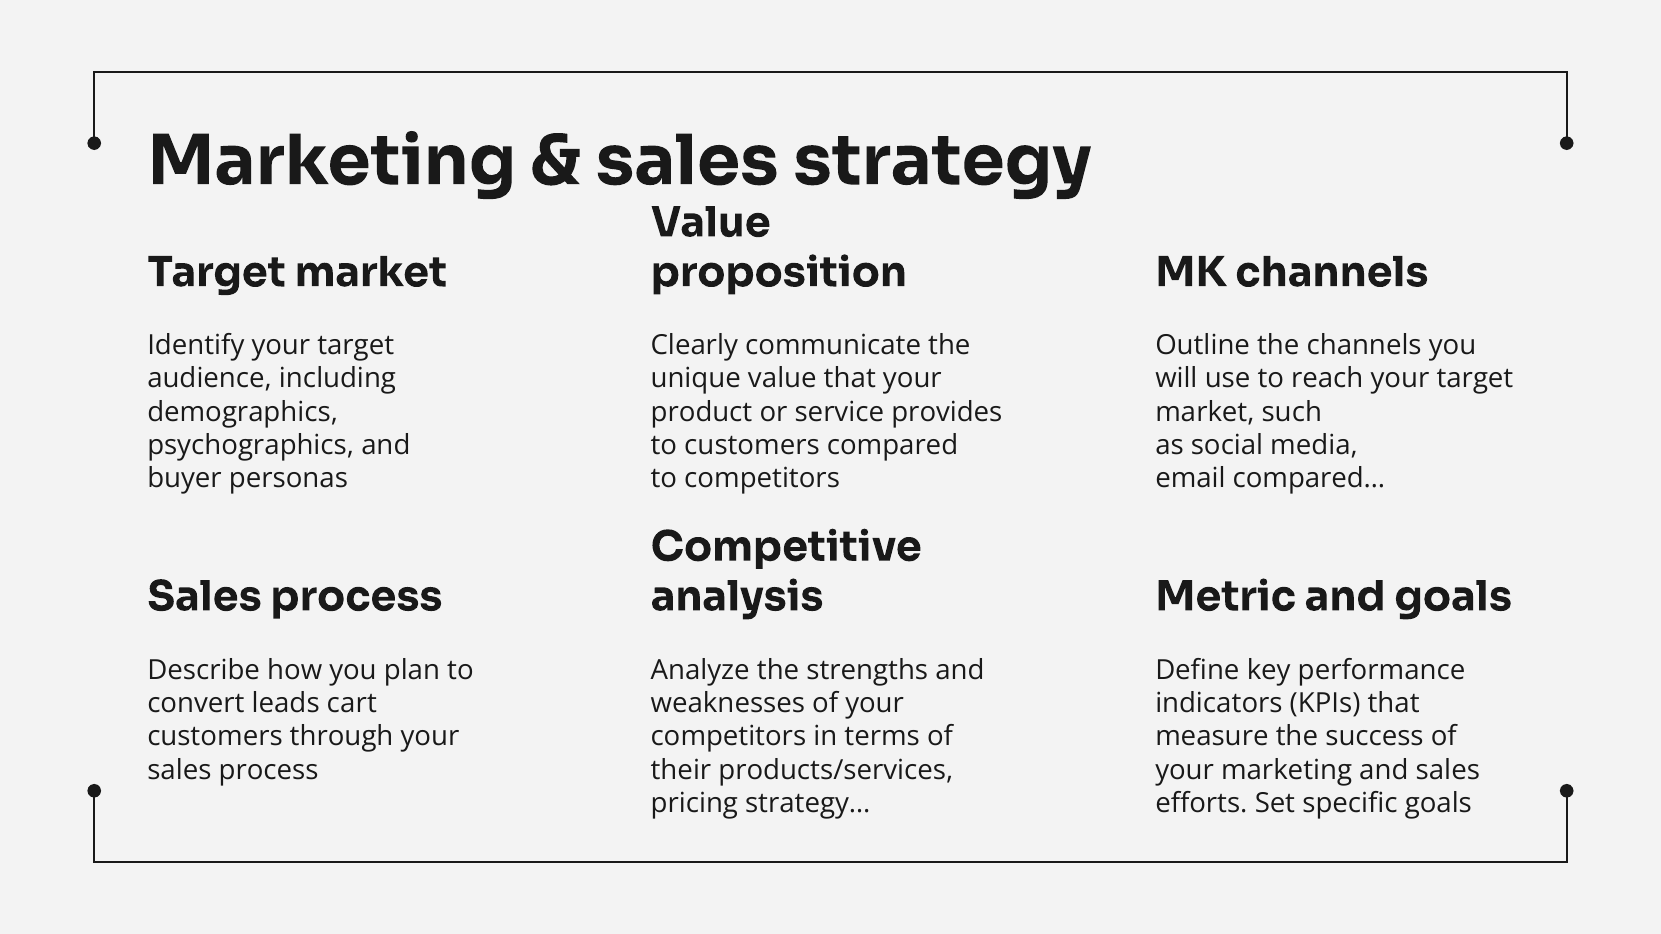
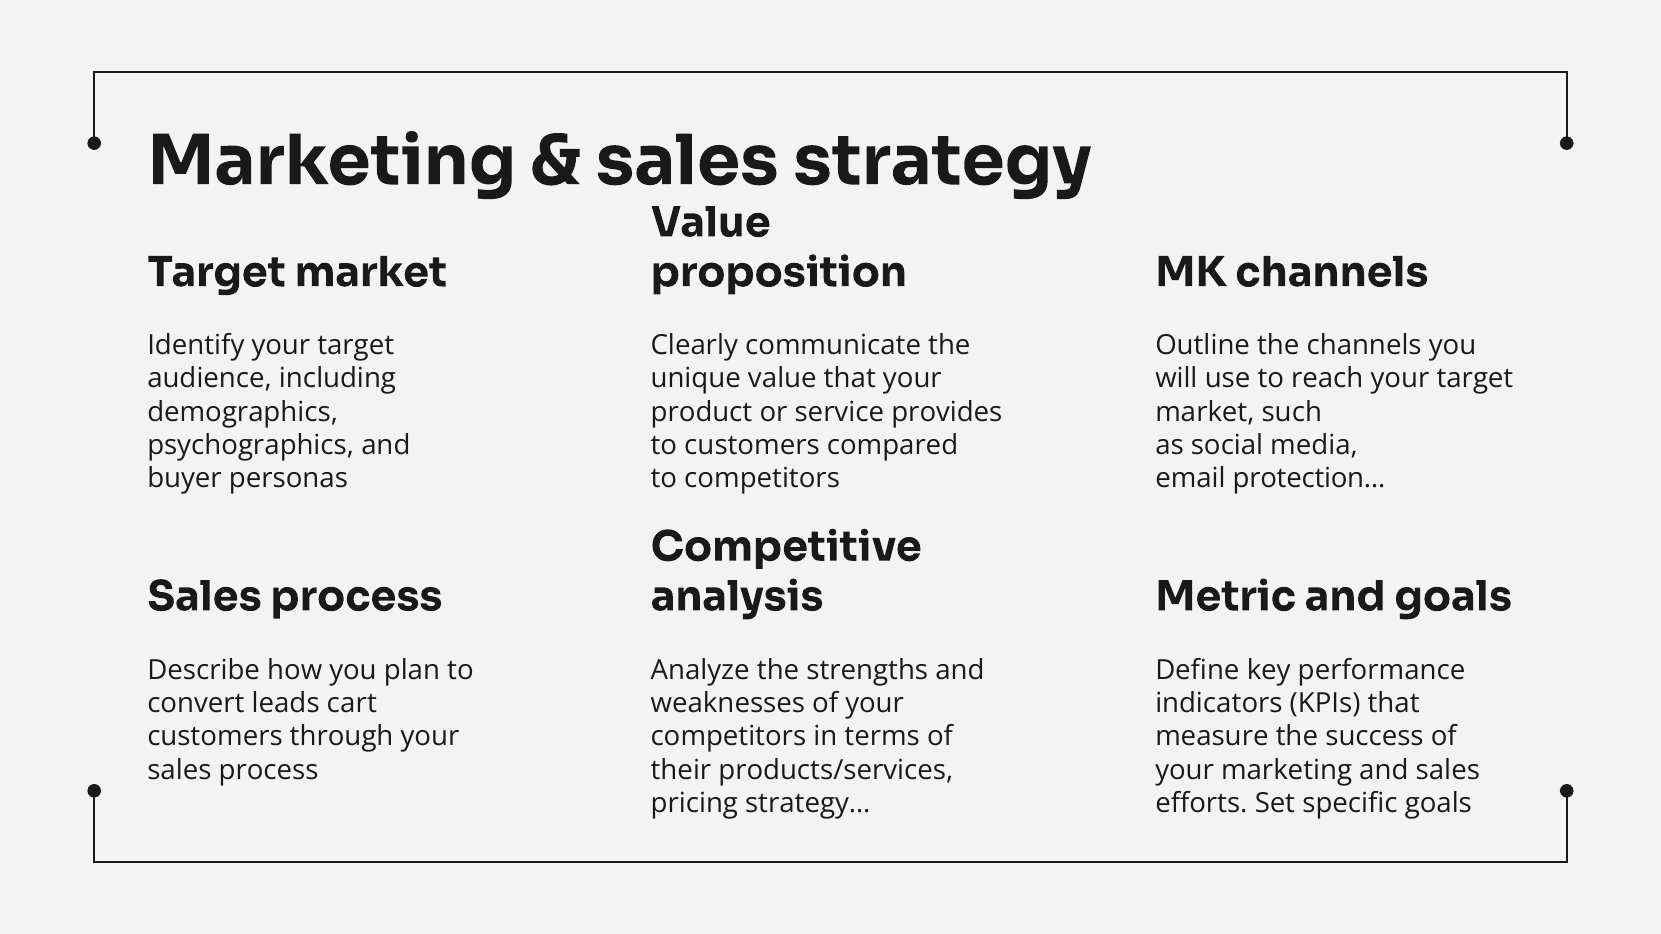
compared…: compared… -> protection…
